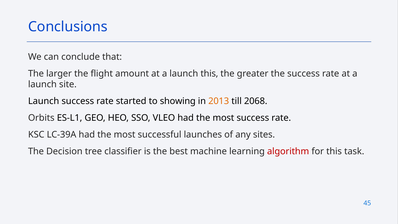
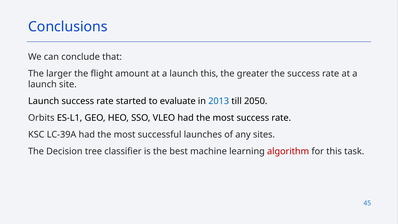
showing: showing -> evaluate
2013 colour: orange -> blue
2068: 2068 -> 2050
